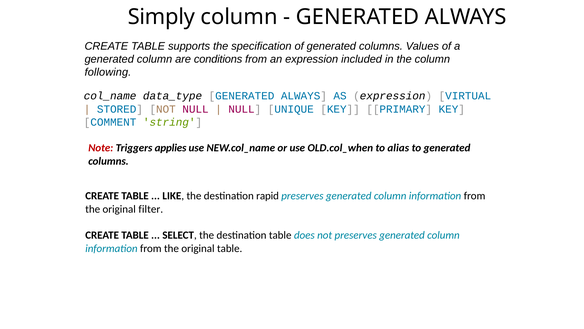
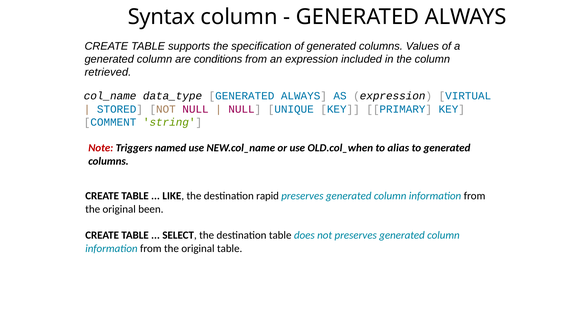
Simply: Simply -> Syntax
following: following -> retrieved
applies: applies -> named
filter: filter -> been
